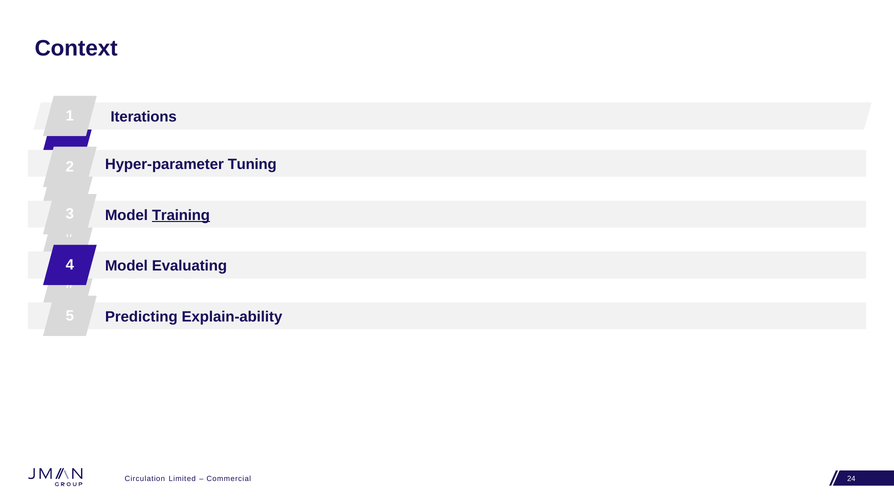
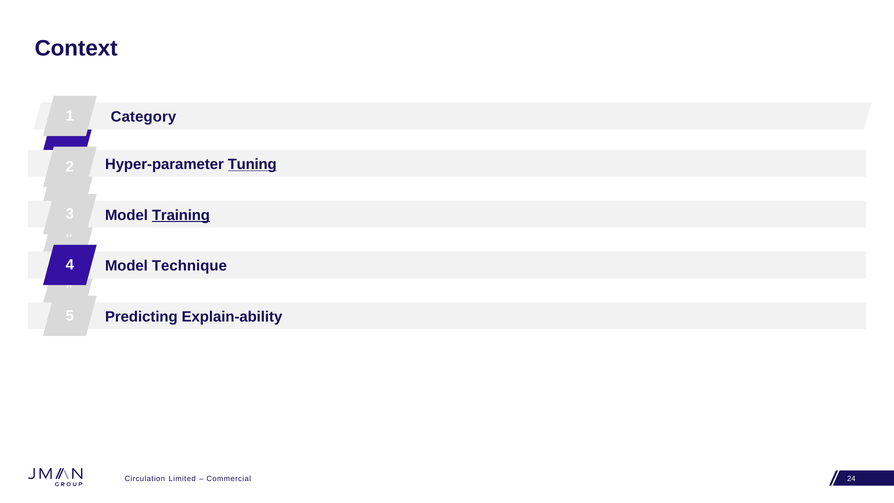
Iterations: Iterations -> Category
Tuning underline: none -> present
Evaluating: Evaluating -> Technique
